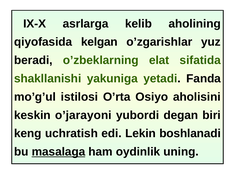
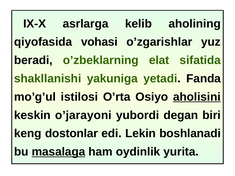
kelgan: kelgan -> vohasi
aholisini underline: none -> present
uchratish: uchratish -> dostonlar
uning: uning -> yurita
